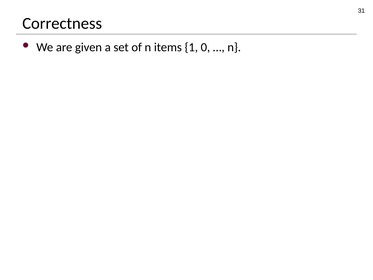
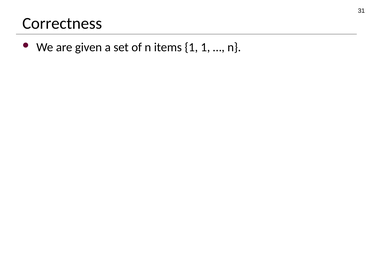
1 0: 0 -> 1
